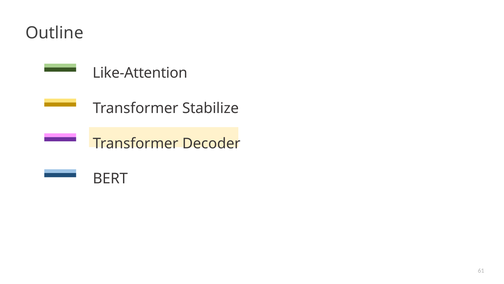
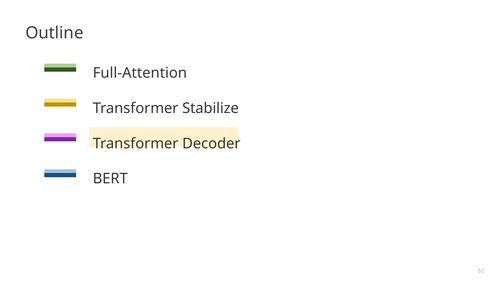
Like-Attention: Like-Attention -> Full-Attention
